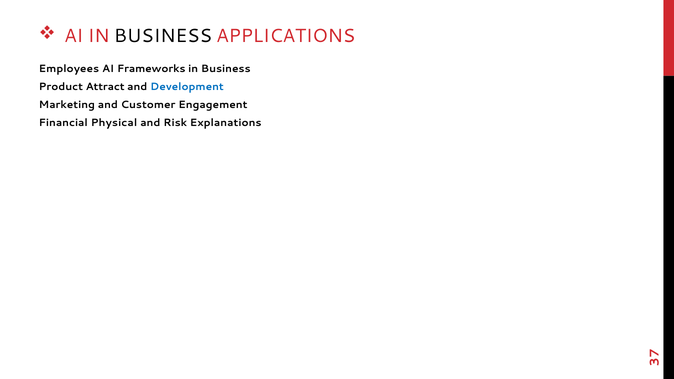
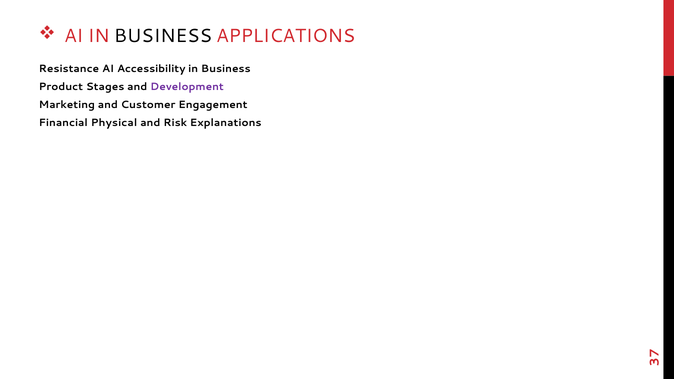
Employees: Employees -> Resistance
Frameworks: Frameworks -> Accessibility
Attract: Attract -> Stages
Development colour: blue -> purple
